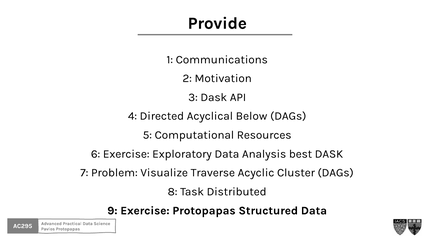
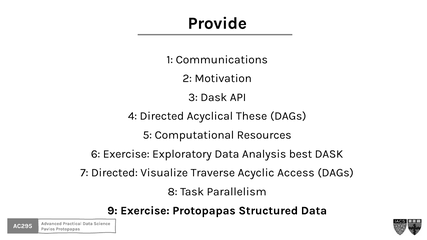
Below: Below -> These
7 Problem: Problem -> Directed
Cluster: Cluster -> Access
Distributed: Distributed -> Parallelism
